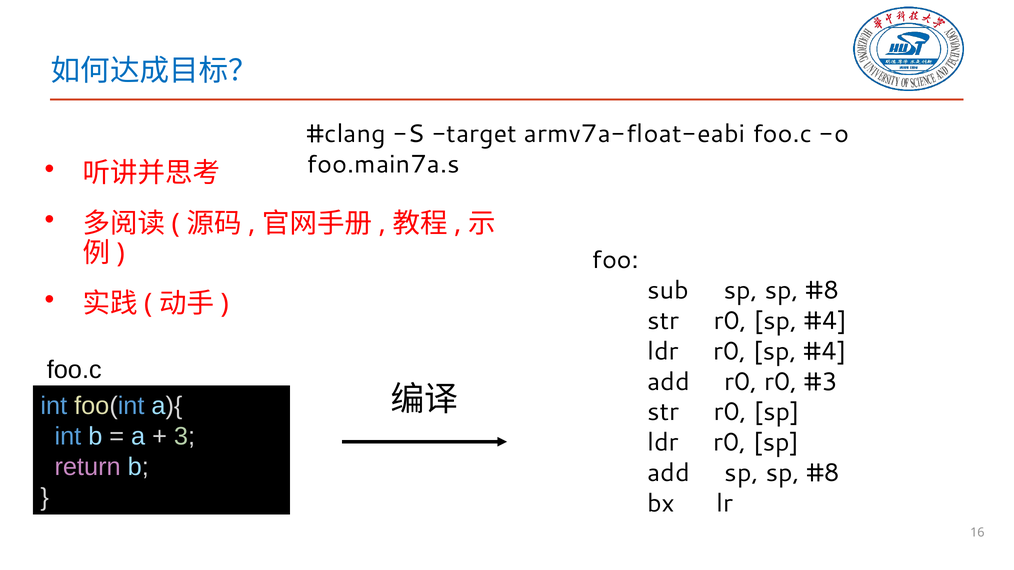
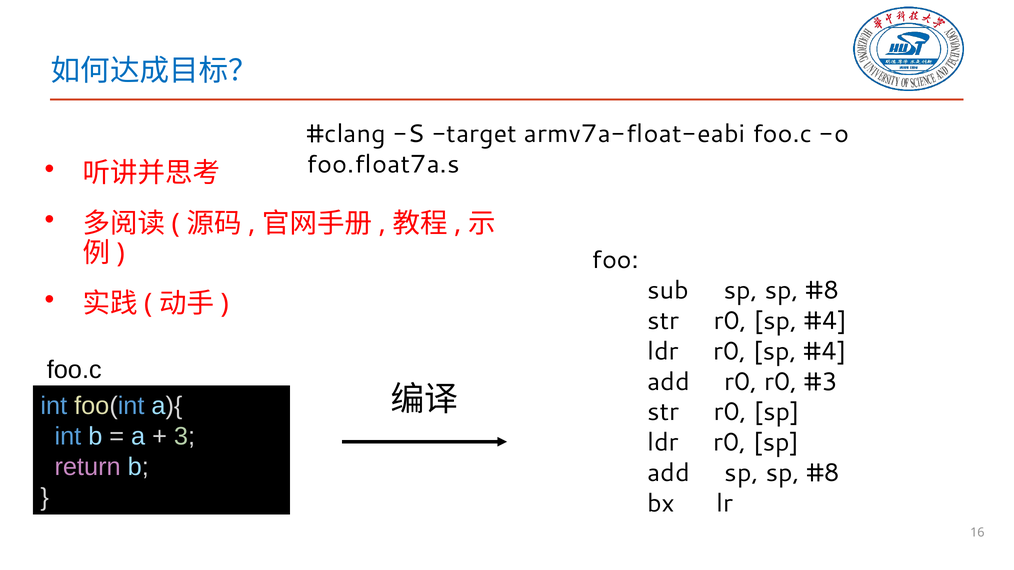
foo.main7a.s: foo.main7a.s -> foo.float7a.s
